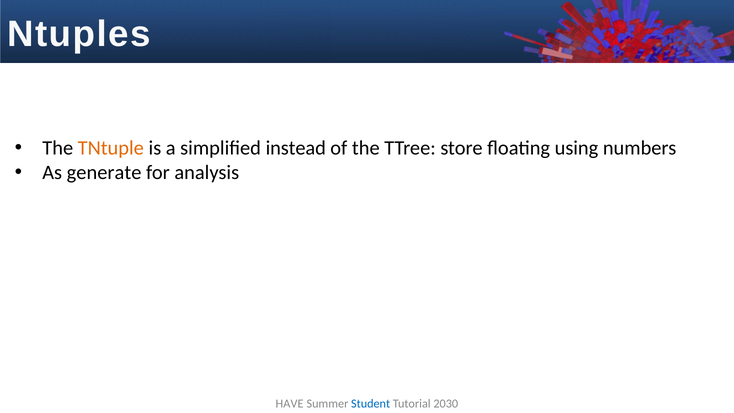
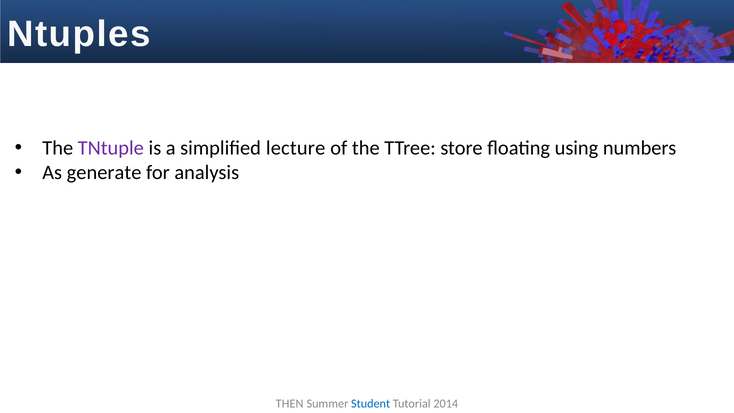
TNtuple colour: orange -> purple
instead: instead -> lecture
HAVE: HAVE -> THEN
2030: 2030 -> 2014
